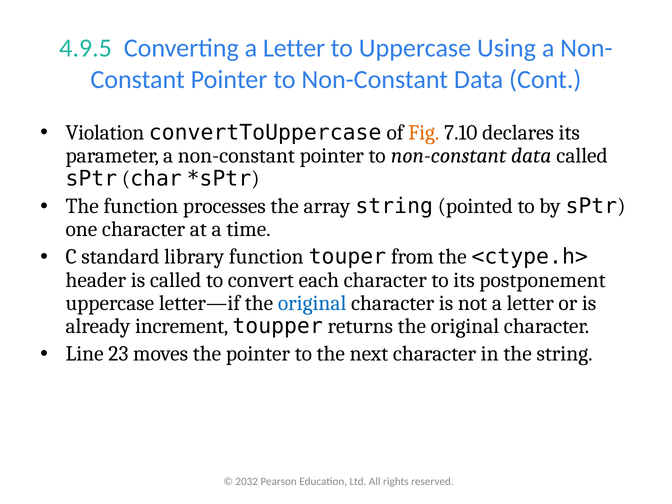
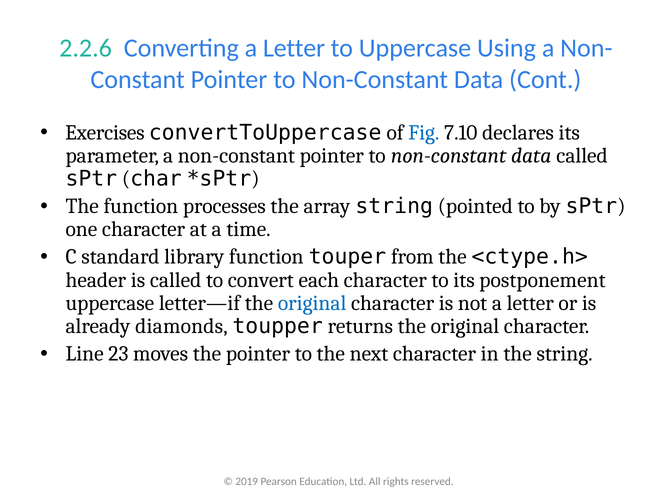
4.9.5: 4.9.5 -> 2.2.6
Violation: Violation -> Exercises
Fig colour: orange -> blue
increment: increment -> diamonds
2032: 2032 -> 2019
